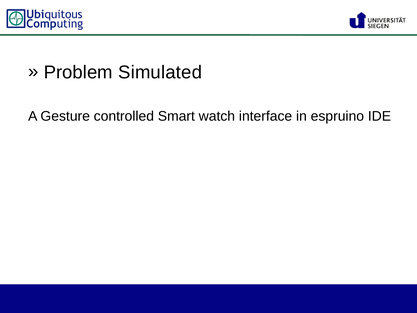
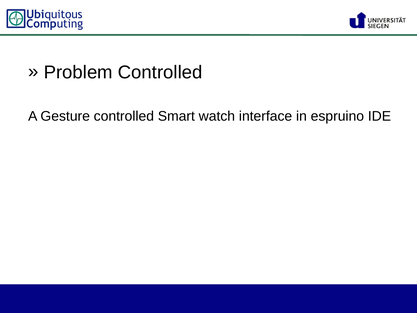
Problem Simulated: Simulated -> Controlled
